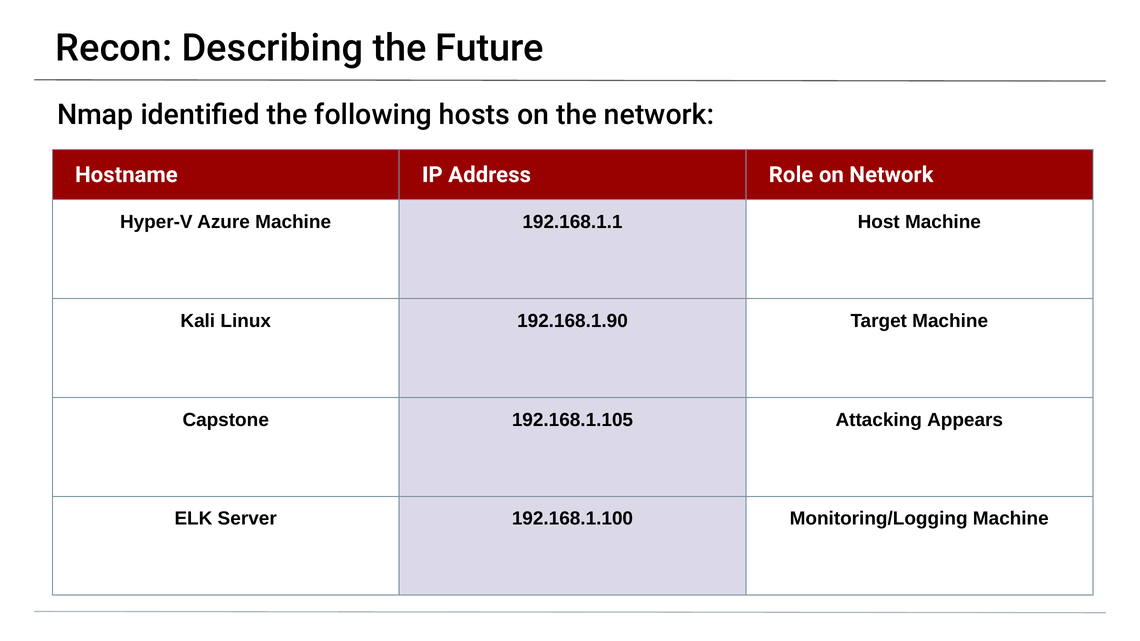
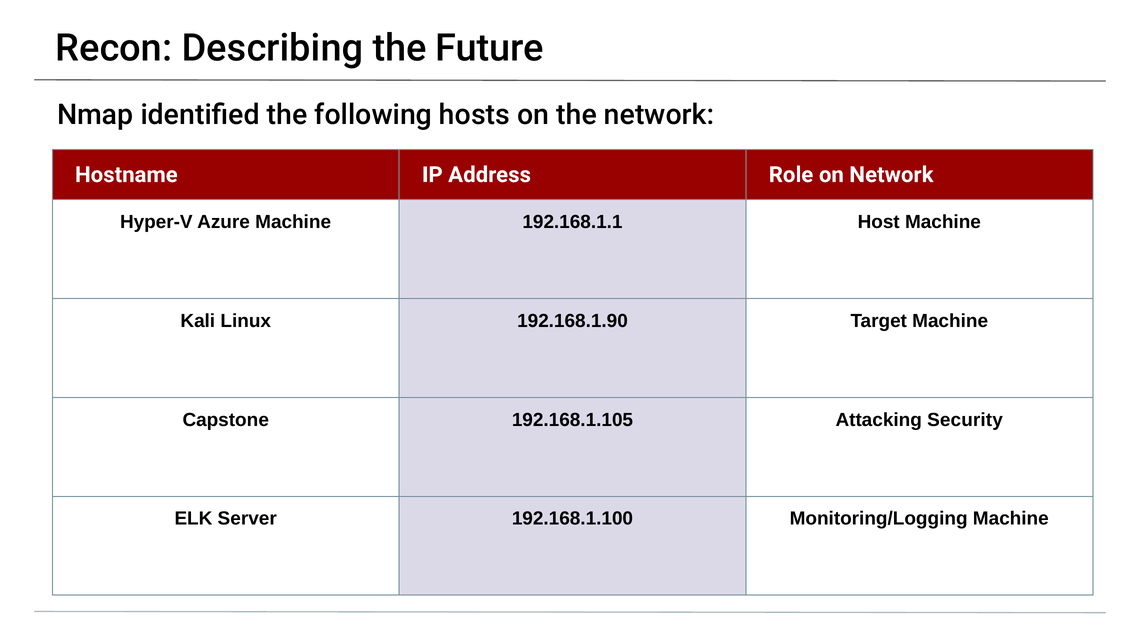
Appears: Appears -> Security
